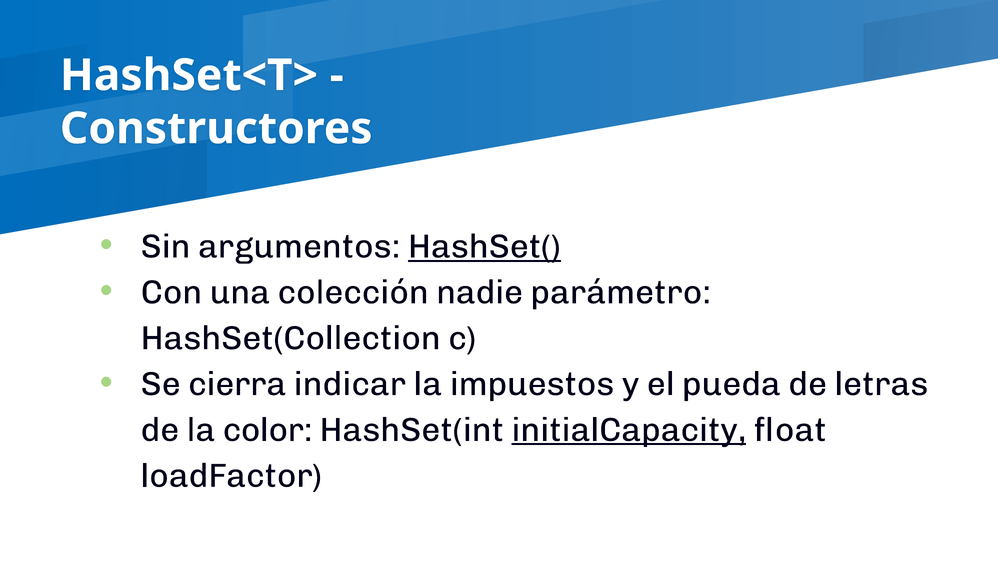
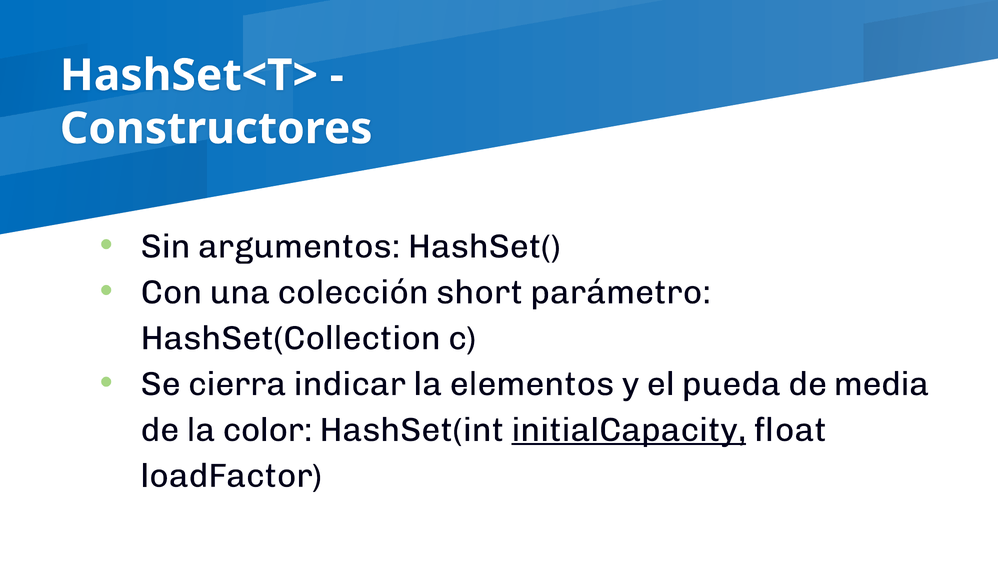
HashSet( underline: present -> none
nadie: nadie -> short
impuestos: impuestos -> elementos
letras: letras -> media
